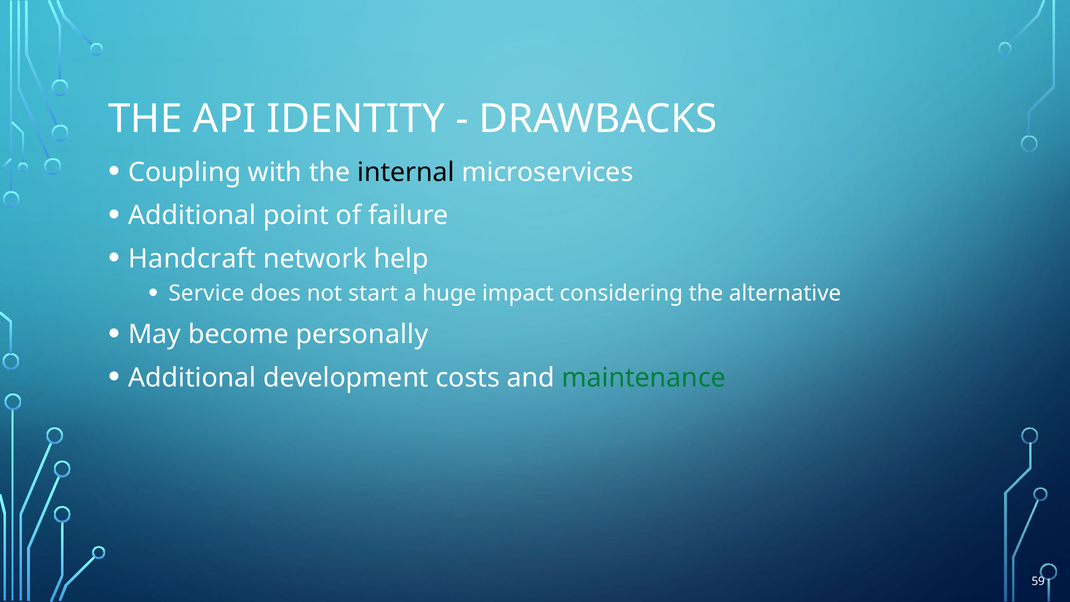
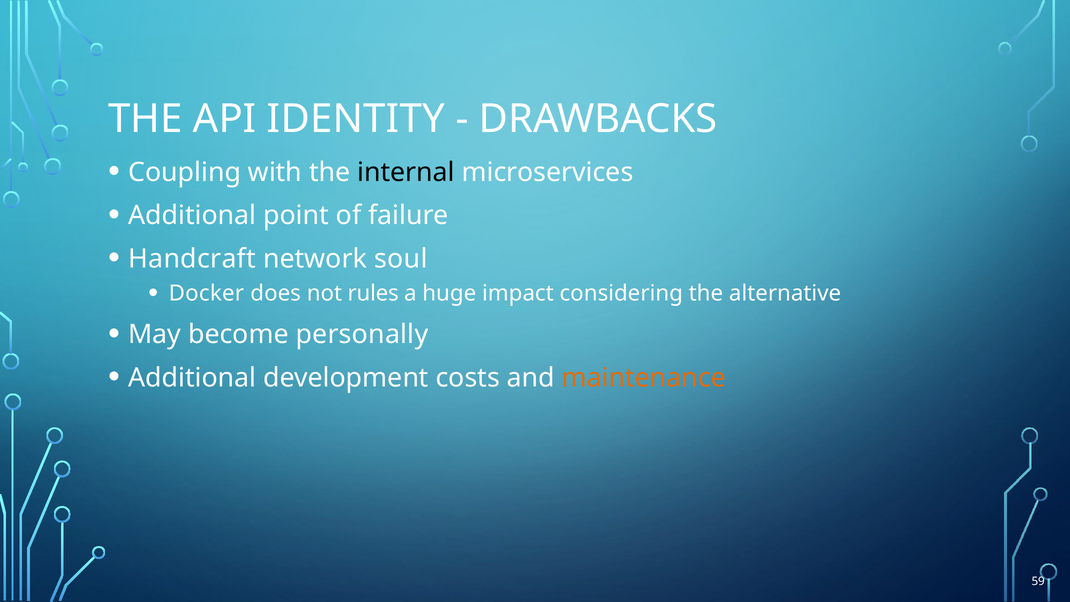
help: help -> soul
Service: Service -> Docker
start: start -> rules
maintenance colour: green -> orange
